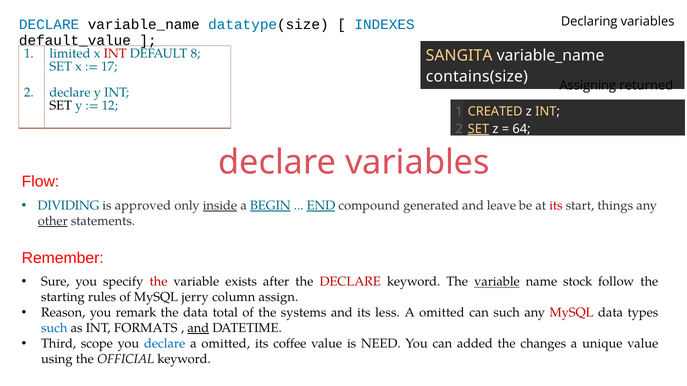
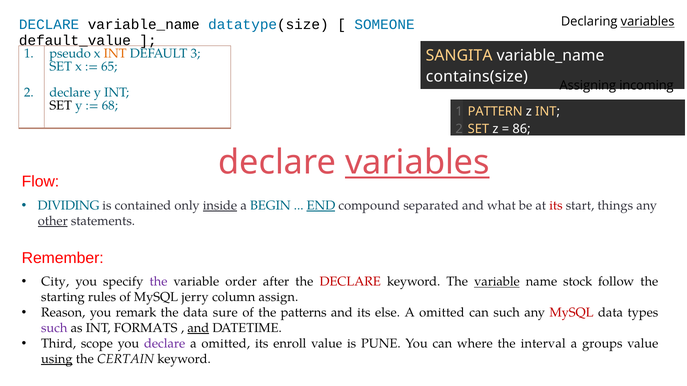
variables at (648, 22) underline: none -> present
INDEXES: INDEXES -> SOMEONE
limited: limited -> pseudo
INT at (115, 54) colour: red -> orange
8: 8 -> 3
17: 17 -> 65
returned: returned -> incoming
12: 12 -> 68
CREATED: CREATED -> PATTERN
SET at (478, 129) underline: present -> none
64: 64 -> 86
variables at (417, 163) underline: none -> present
approved: approved -> contained
BEGIN underline: present -> none
generated: generated -> separated
leave: leave -> what
Sure: Sure -> City
the at (158, 282) colour: red -> purple
exists: exists -> order
total: total -> sure
systems: systems -> patterns
less: less -> else
such at (54, 328) colour: blue -> purple
declare at (165, 344) colour: blue -> purple
coffee: coffee -> enroll
NEED: NEED -> PUNE
added: added -> where
changes: changes -> interval
unique: unique -> groups
using underline: none -> present
OFFICIAL: OFFICIAL -> CERTAIN
